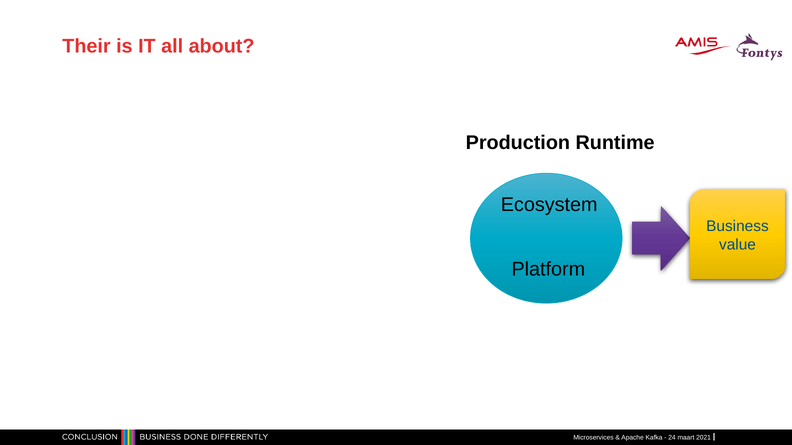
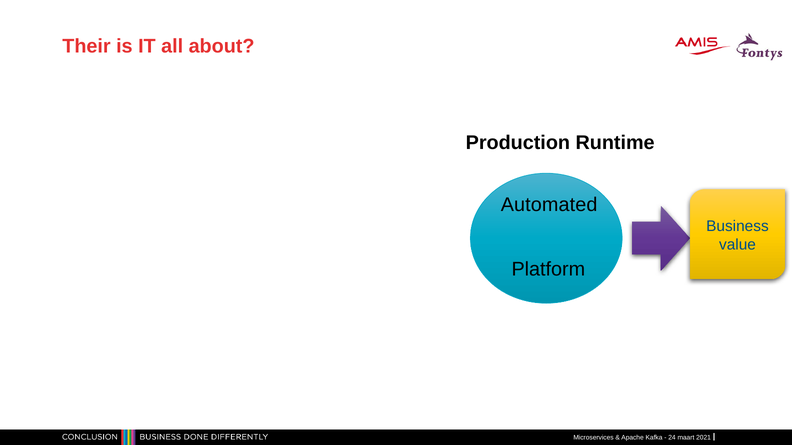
Ecosystem: Ecosystem -> Automated
